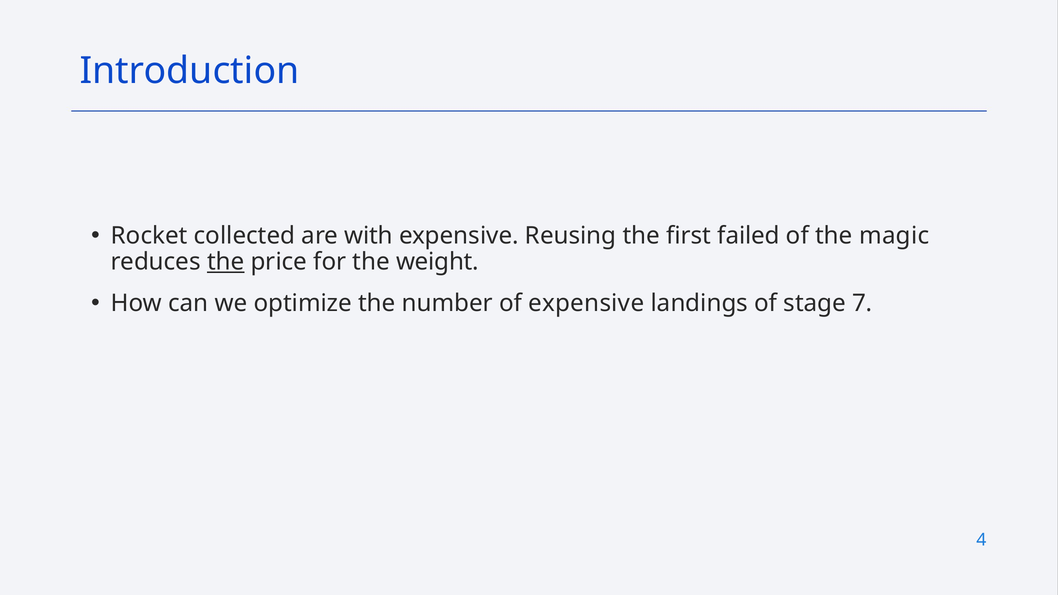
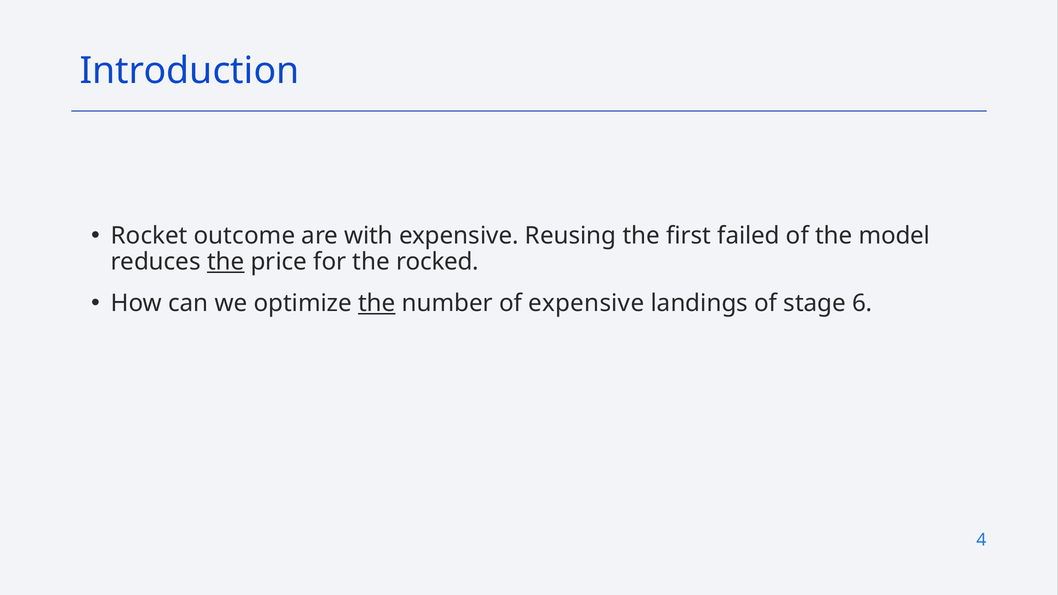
collected: collected -> outcome
magic: magic -> model
weight: weight -> rocked
the at (377, 303) underline: none -> present
7: 7 -> 6
